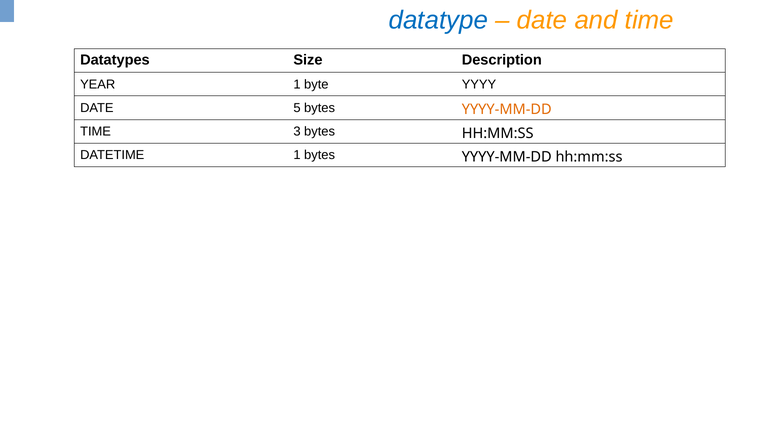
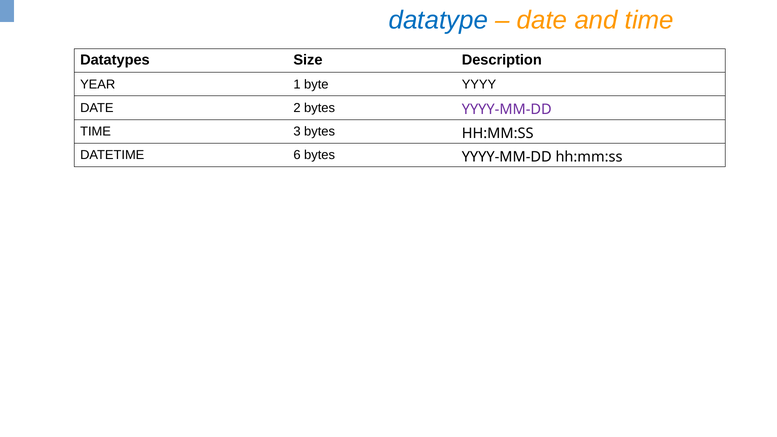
5: 5 -> 2
YYYY-MM-DD at (507, 110) colour: orange -> purple
DATETIME 1: 1 -> 6
